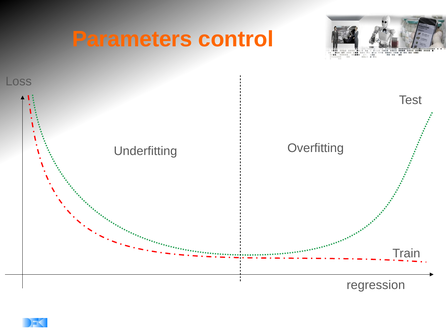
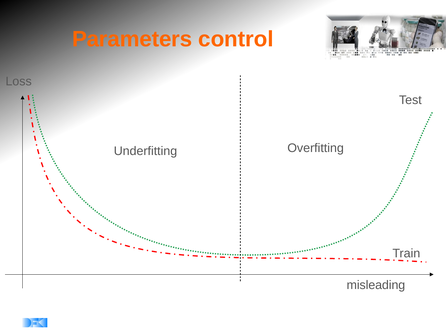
regression: regression -> misleading
